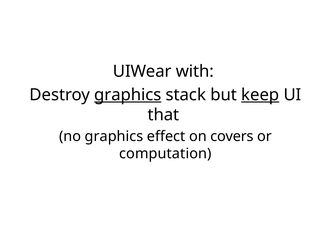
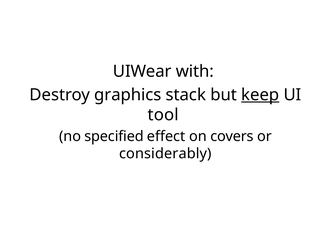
graphics at (128, 95) underline: present -> none
that: that -> tool
no graphics: graphics -> specified
computation: computation -> considerably
